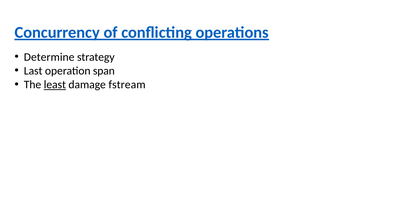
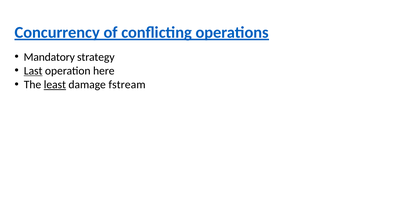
Determine: Determine -> Mandatory
Last underline: none -> present
span: span -> here
